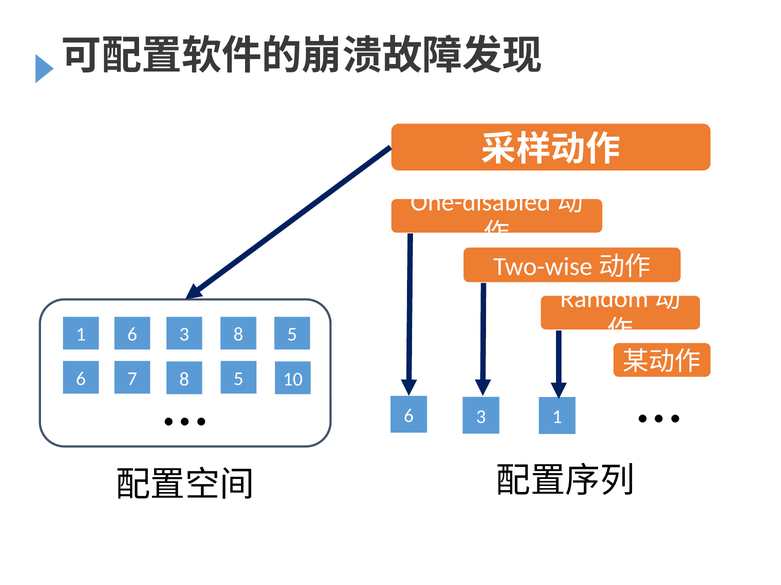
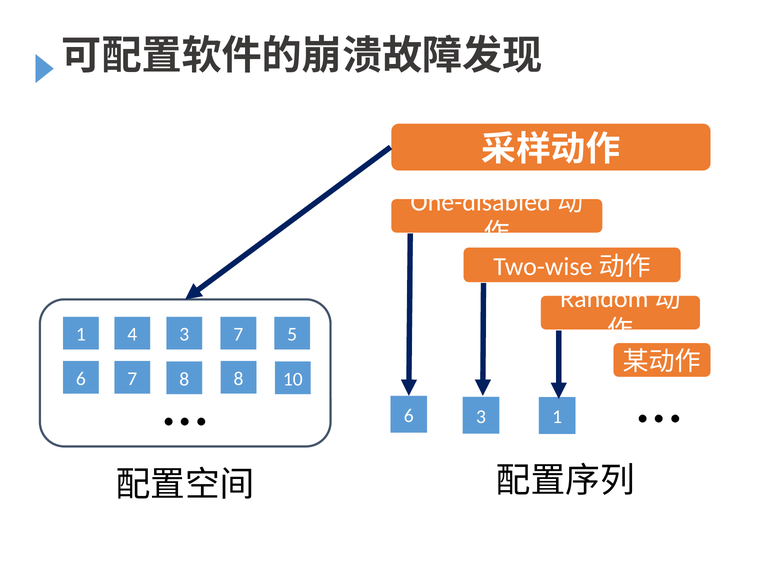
1 6: 6 -> 4
3 8: 8 -> 7
5 at (239, 379): 5 -> 8
